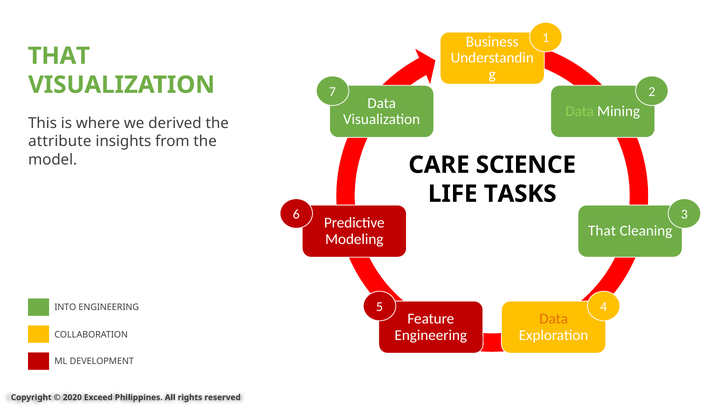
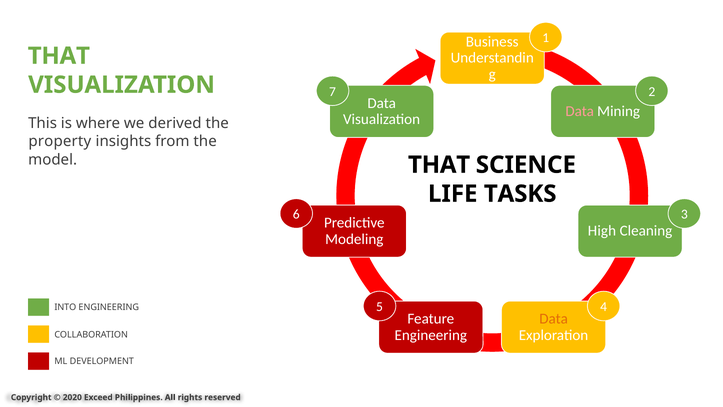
Data at (580, 111) colour: light green -> pink
attribute: attribute -> property
CARE at (439, 165): CARE -> THAT
That at (602, 231): That -> High
